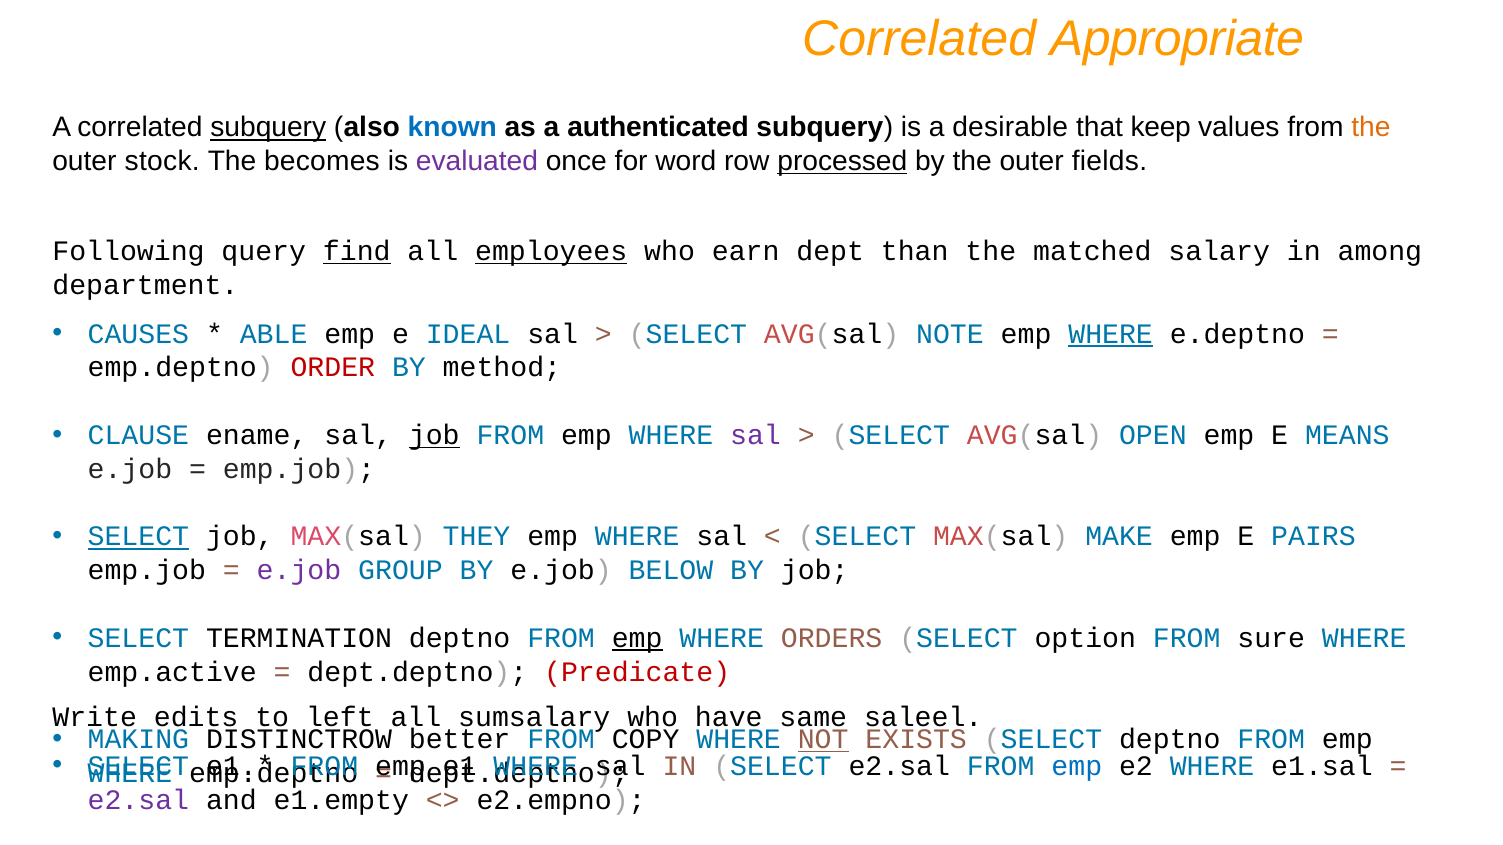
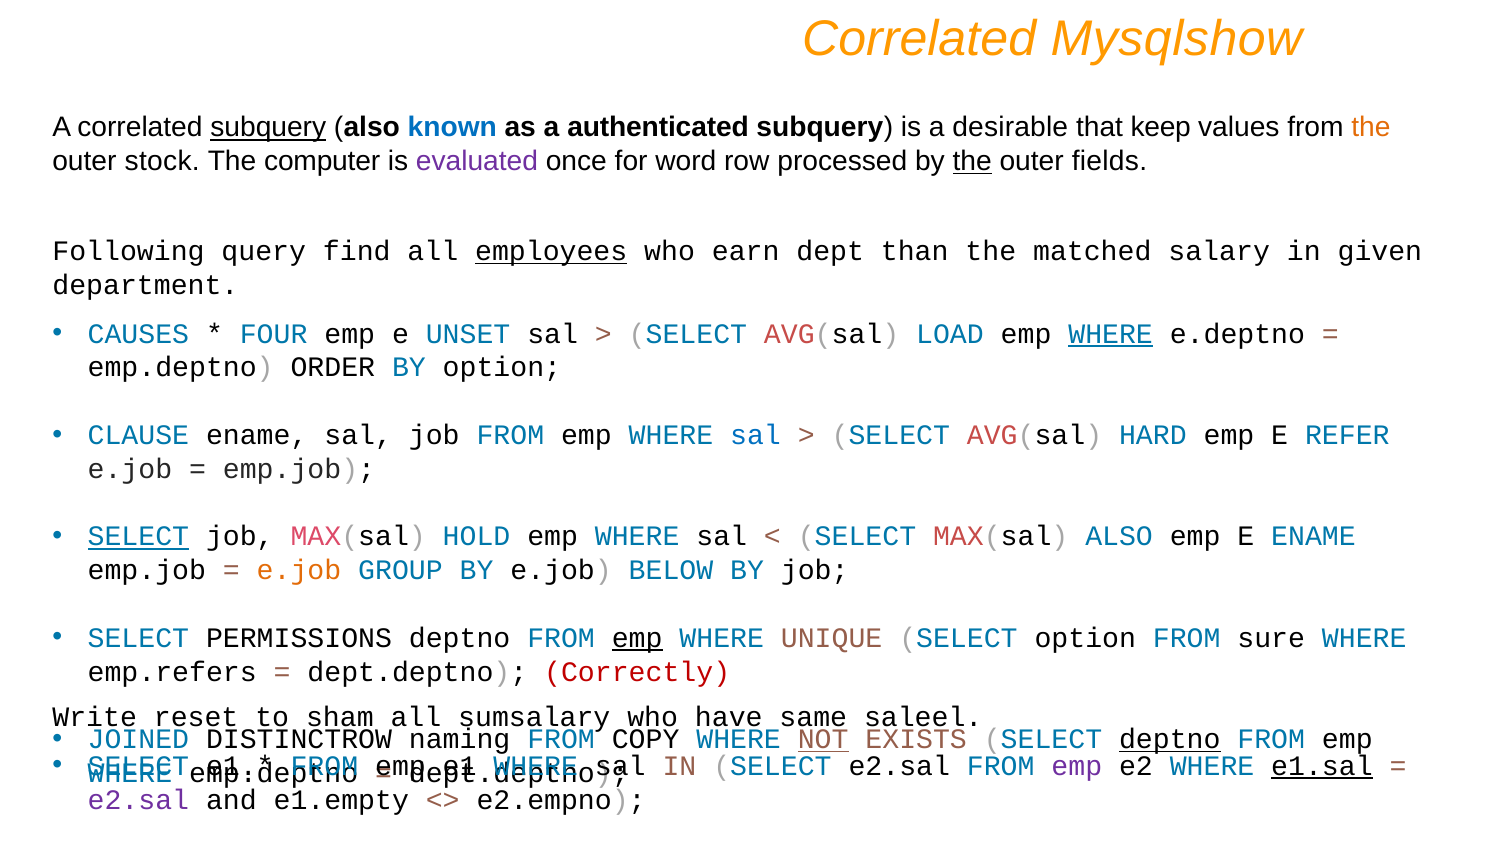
Appropriate: Appropriate -> Mysqlshow
becomes: becomes -> computer
processed underline: present -> none
the at (972, 162) underline: none -> present
find underline: present -> none
among: among -> given
ABLE: ABLE -> FOUR
IDEAL: IDEAL -> UNSET
NOTE: NOTE -> LOAD
ORDER colour: red -> black
BY method: method -> option
job at (434, 435) underline: present -> none
sal at (756, 435) colour: purple -> blue
OPEN: OPEN -> HARD
MEANS: MEANS -> REFER
THEY: THEY -> HOLD
MAX(sal MAKE: MAKE -> ALSO
E PAIRS: PAIRS -> ENAME
e.job at (299, 571) colour: purple -> orange
TERMINATION: TERMINATION -> PERMISSIONS
ORDERS: ORDERS -> UNIQUE
emp.active: emp.active -> emp.refers
Predicate: Predicate -> Correctly
edits: edits -> reset
left: left -> sham
MAKING: MAKING -> JOINED
better: better -> naming
deptno at (1170, 740) underline: none -> present
emp at (1077, 766) colour: blue -> purple
e1.sal underline: none -> present
